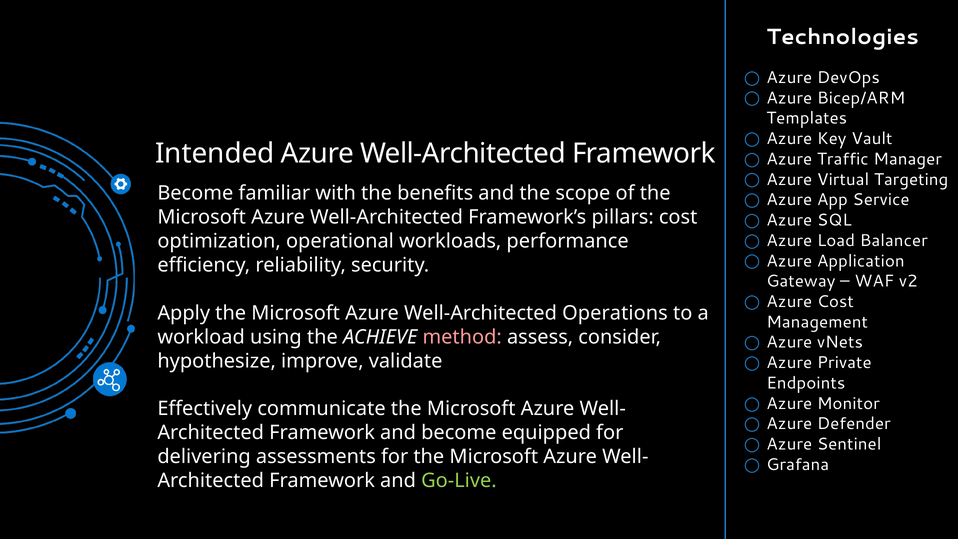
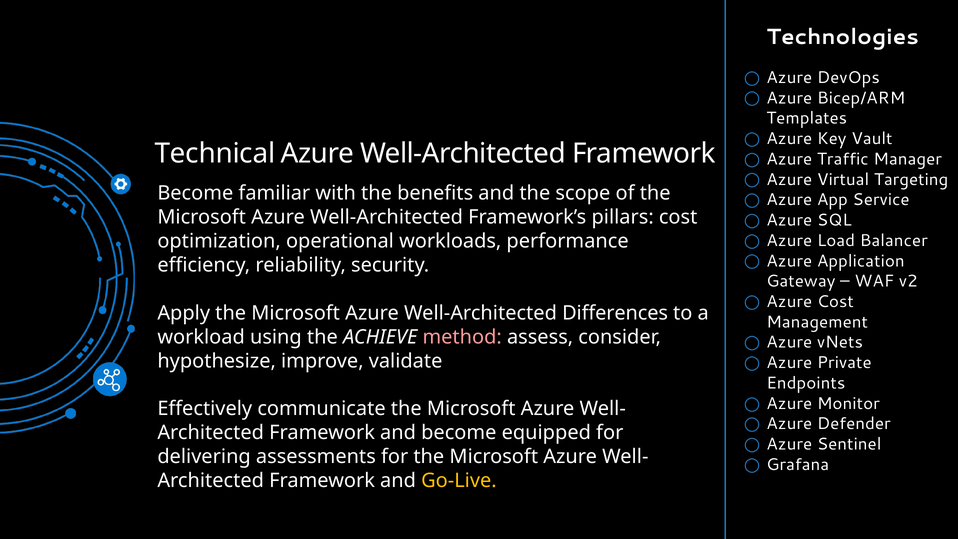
Intended: Intended -> Technical
Operations: Operations -> Differences
Go-Live colour: light green -> yellow
